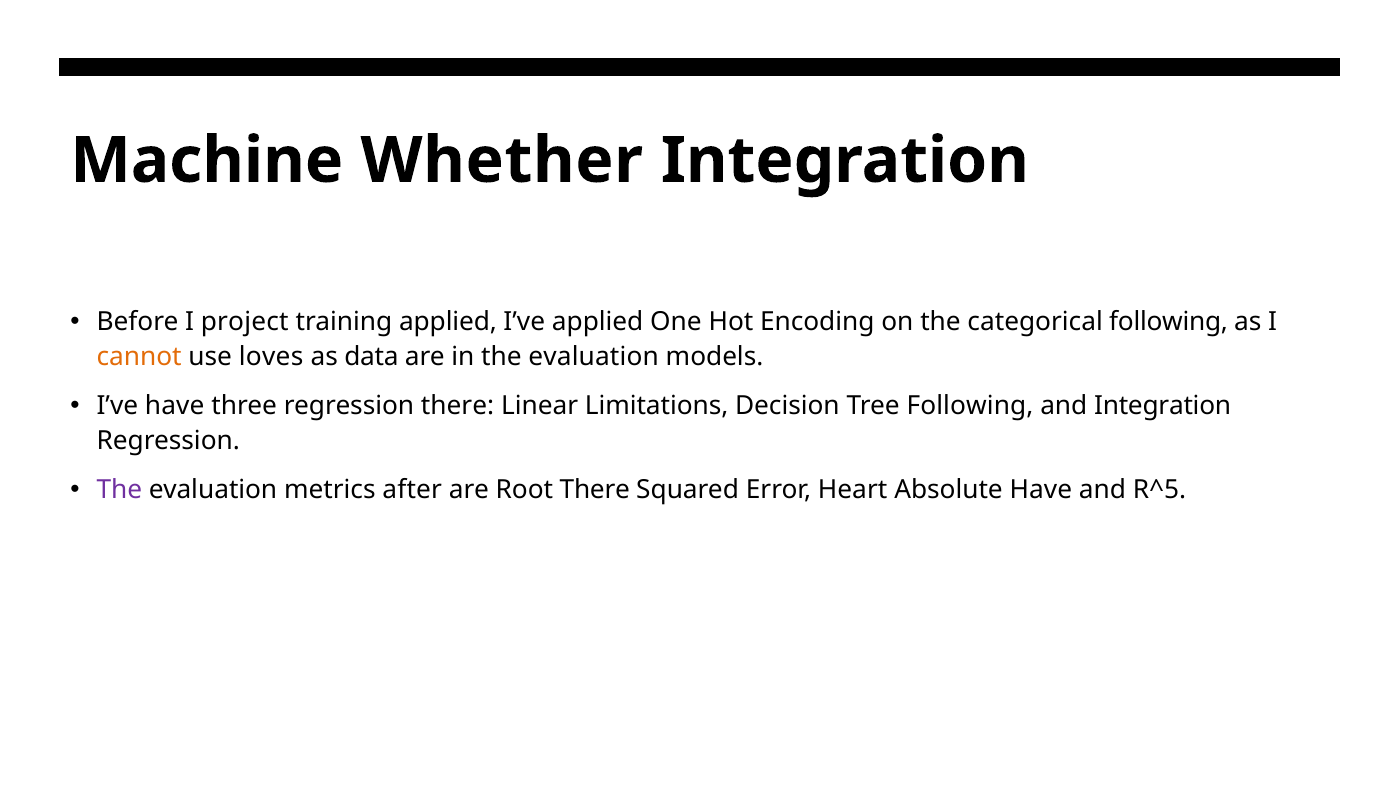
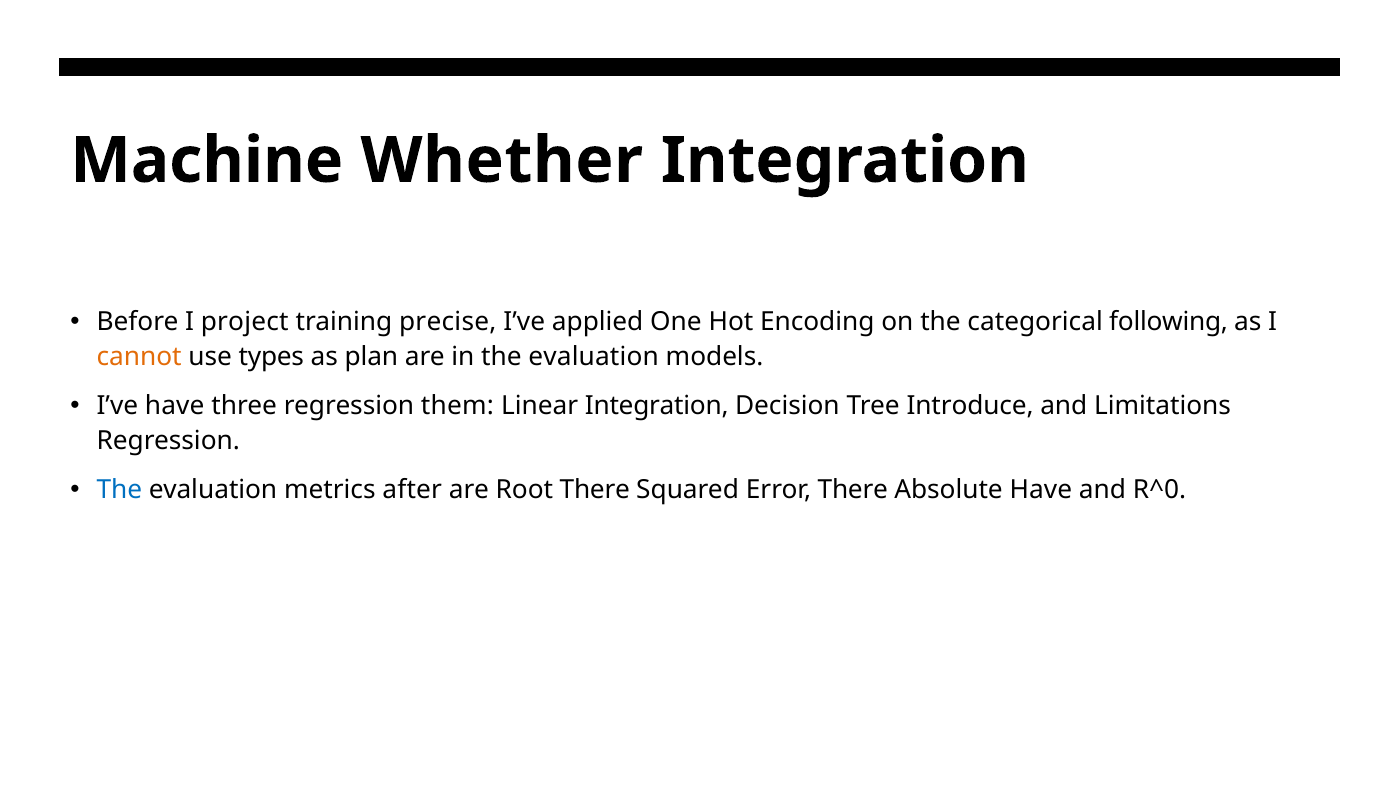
training applied: applied -> precise
loves: loves -> types
data: data -> plan
regression there: there -> them
Linear Limitations: Limitations -> Integration
Tree Following: Following -> Introduce
and Integration: Integration -> Limitations
The at (119, 490) colour: purple -> blue
Error Heart: Heart -> There
R^5: R^5 -> R^0
